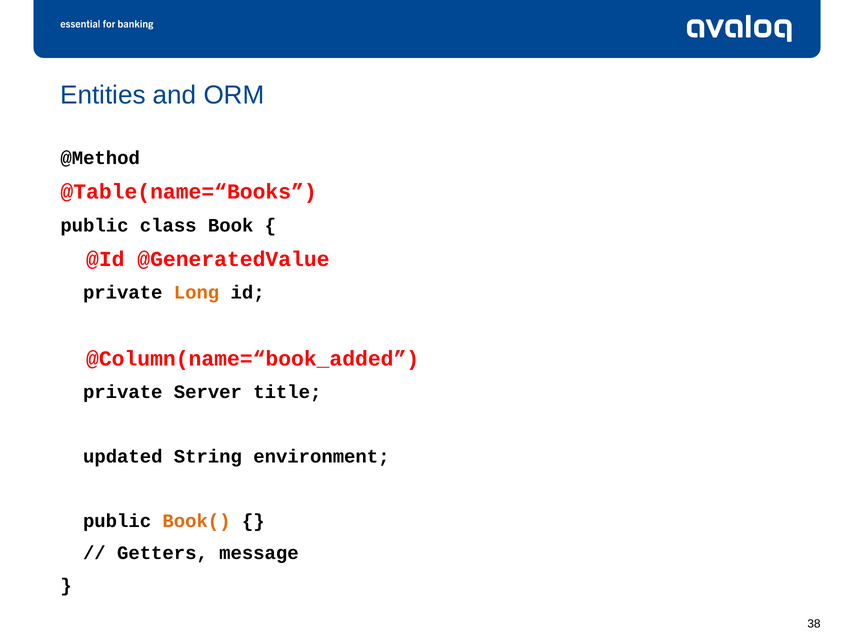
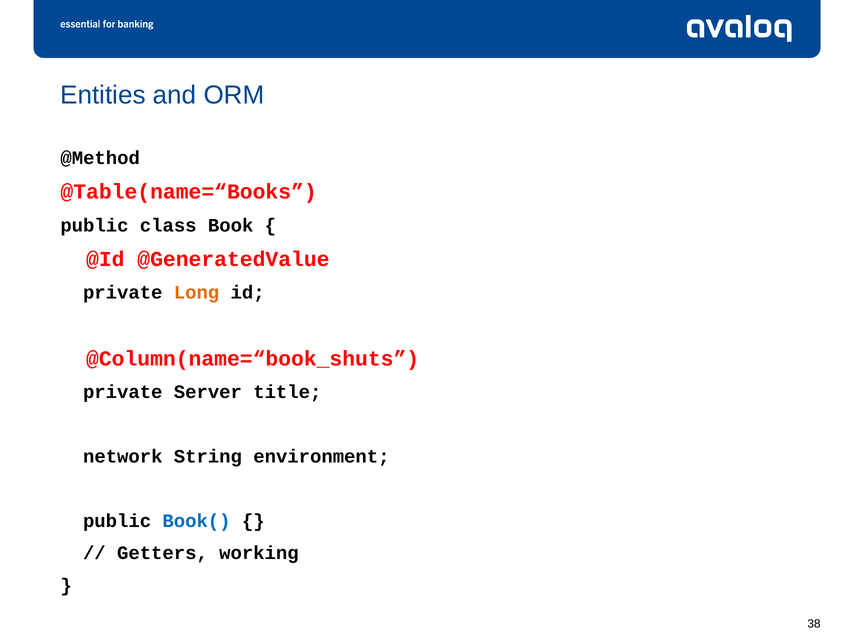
@Column(name=“book_added: @Column(name=“book_added -> @Column(name=“book_shuts
updated: updated -> network
Book( colour: orange -> blue
message: message -> working
